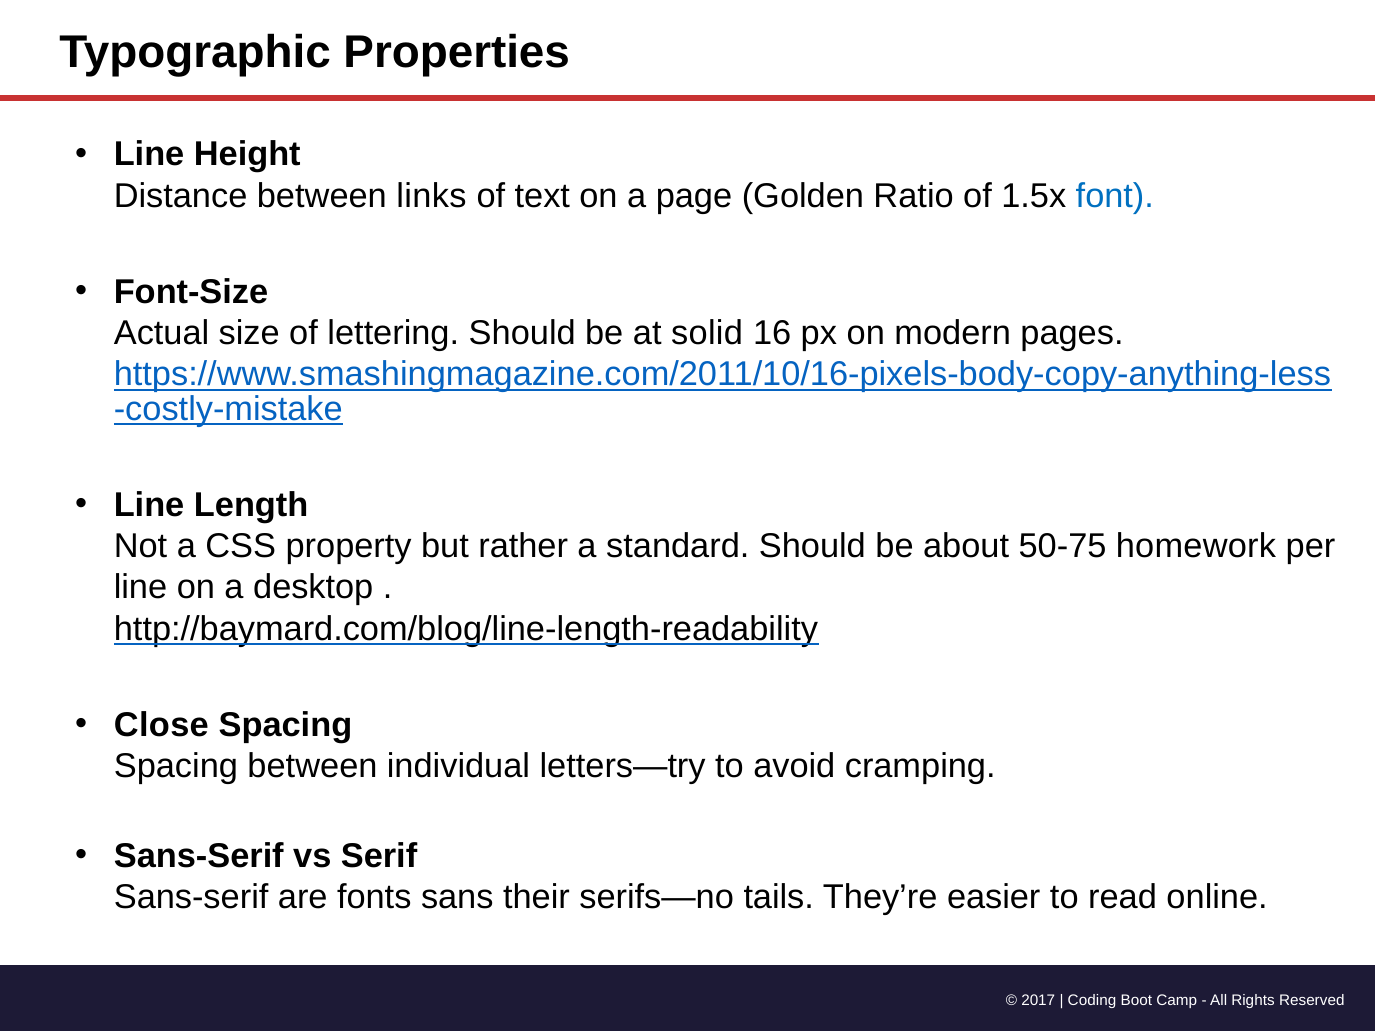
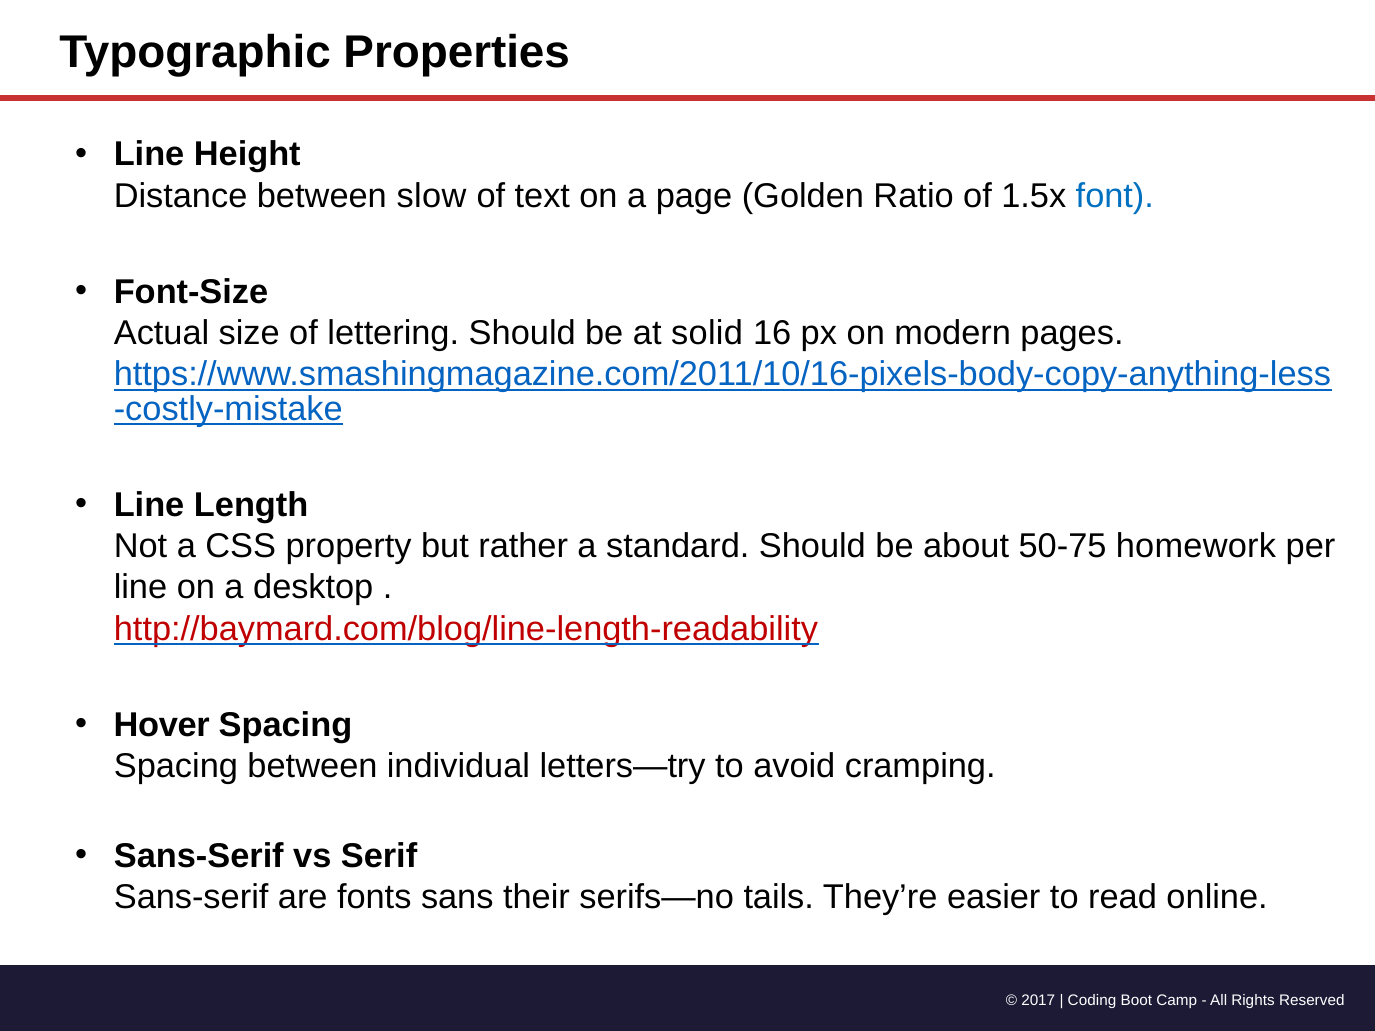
links: links -> slow
http://baymard.com/blog/line-length-readability colour: black -> red
Close: Close -> Hover
